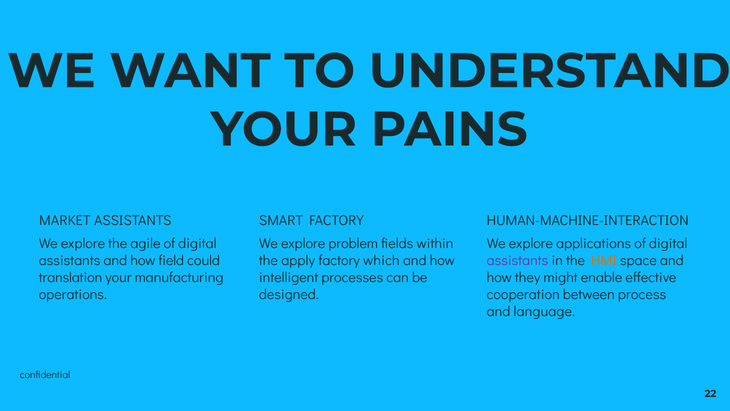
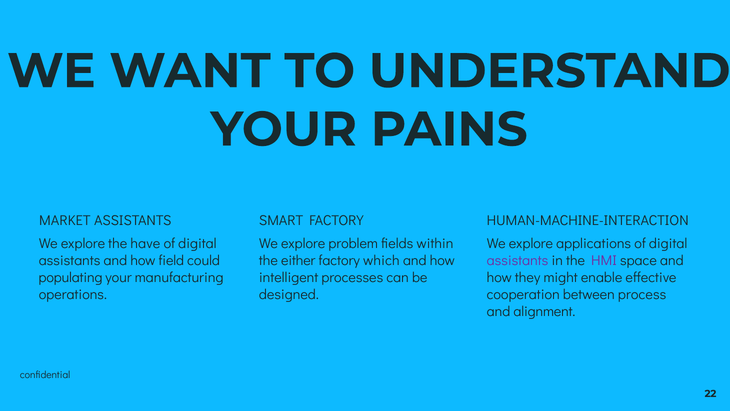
agile: agile -> have
apply: apply -> either
HMI colour: orange -> purple
translation: translation -> populating
language: language -> alignment
